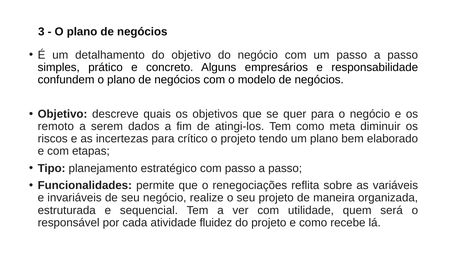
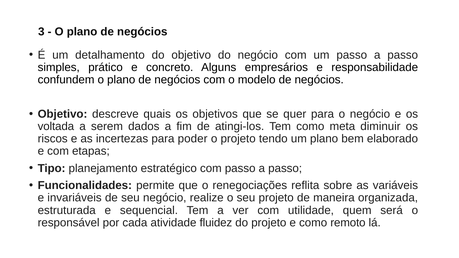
remoto: remoto -> voltada
crítico: crítico -> poder
recebe: recebe -> remoto
